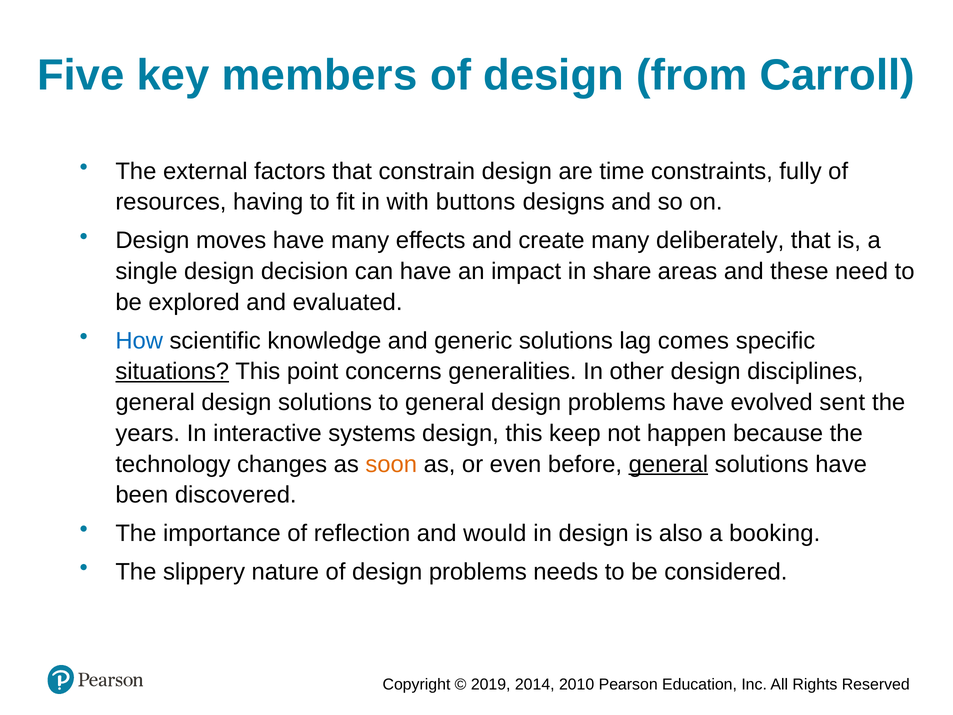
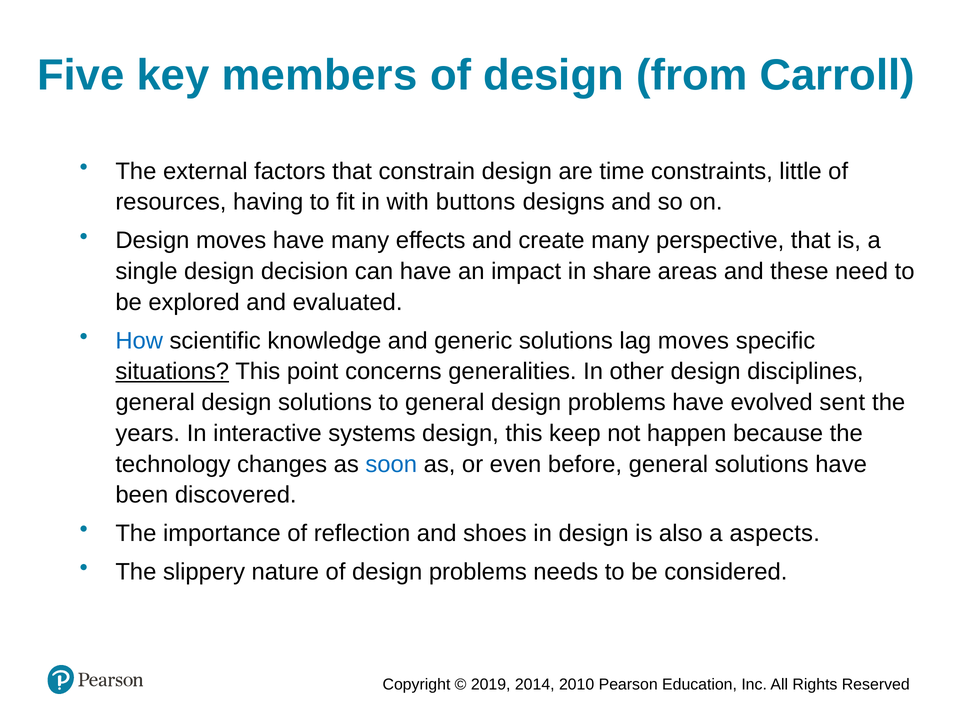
fully: fully -> little
deliberately: deliberately -> perspective
lag comes: comes -> moves
soon colour: orange -> blue
general at (668, 464) underline: present -> none
would: would -> shoes
booking: booking -> aspects
